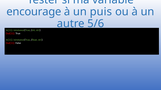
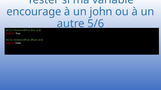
puis: puis -> john
